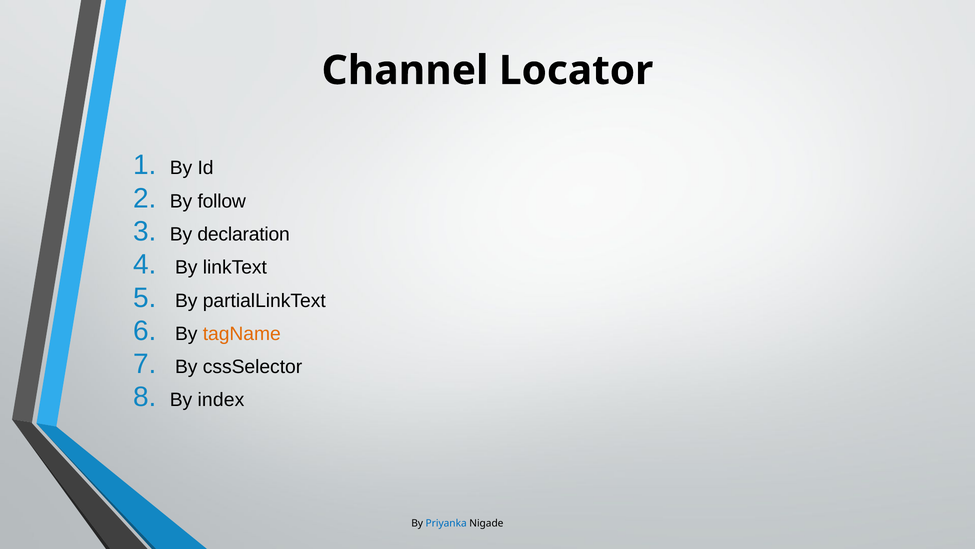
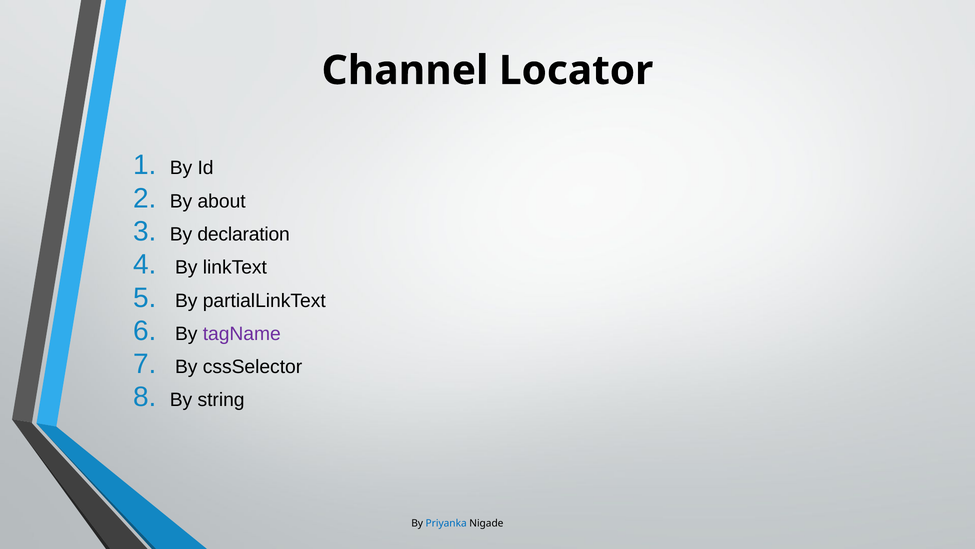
follow: follow -> about
tagName colour: orange -> purple
index: index -> string
